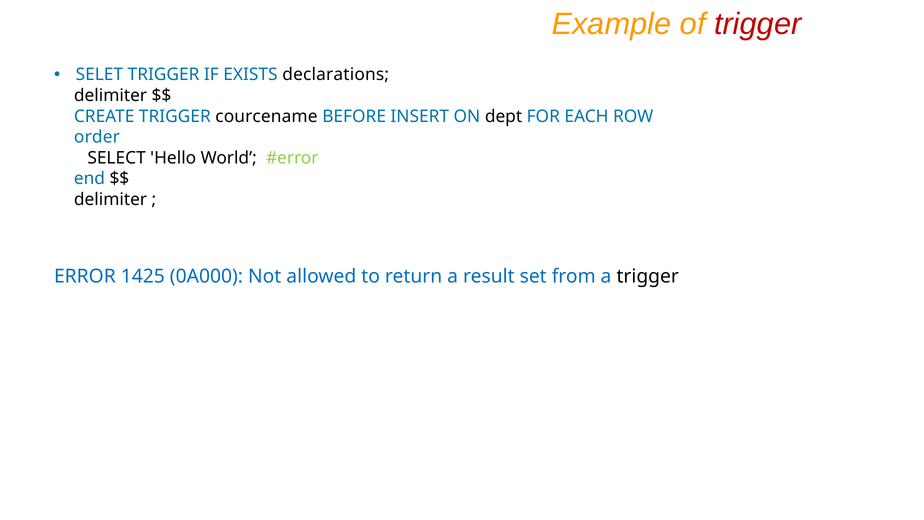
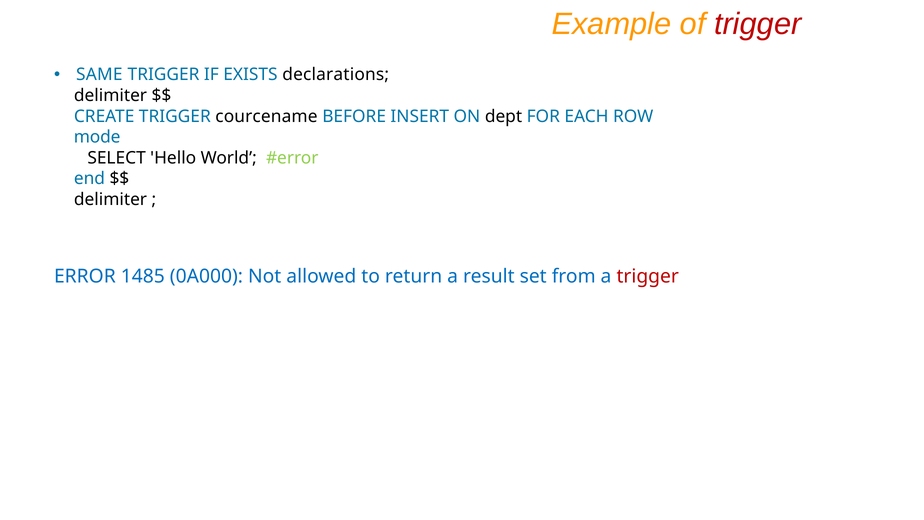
SELET: SELET -> SAME
order: order -> mode
1425: 1425 -> 1485
trigger at (648, 276) colour: black -> red
